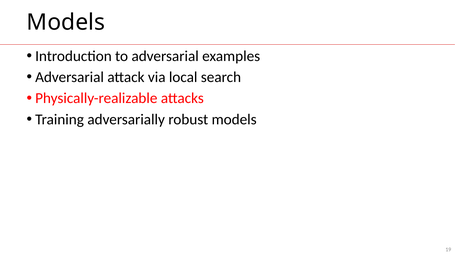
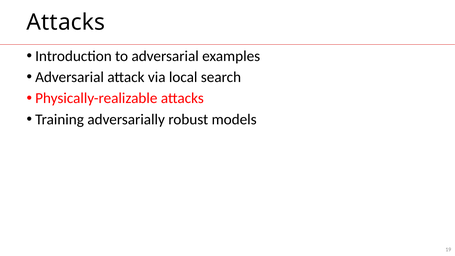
Models at (66, 22): Models -> Attacks
